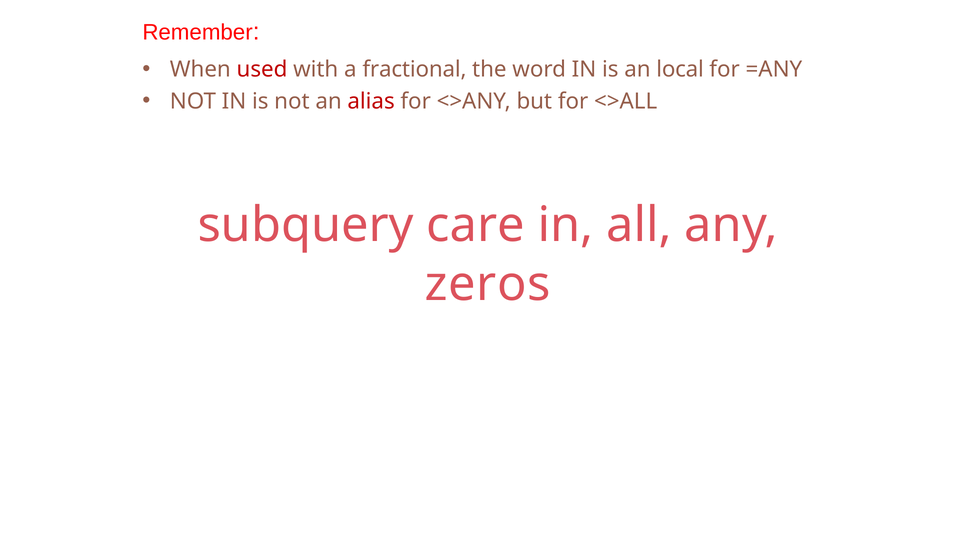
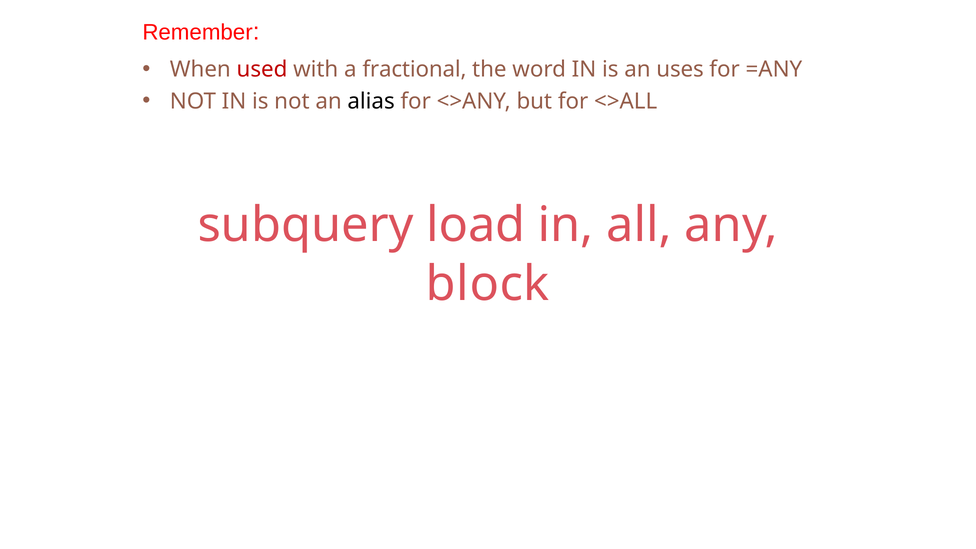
local: local -> uses
alias colour: red -> black
care: care -> load
zeros: zeros -> block
